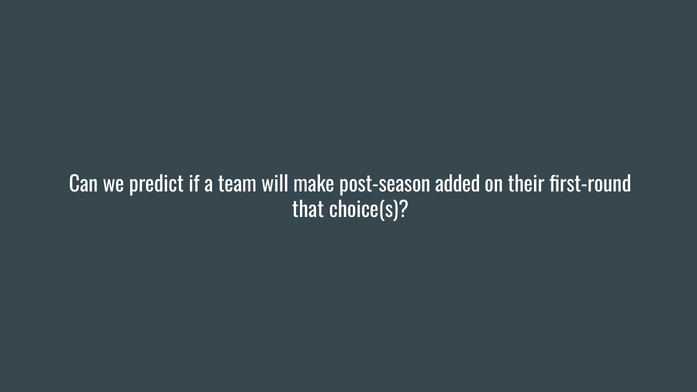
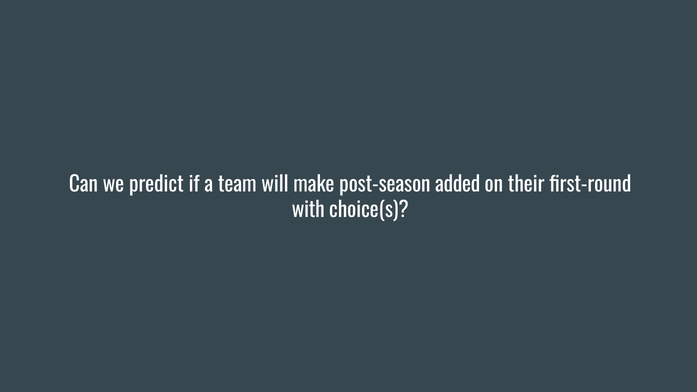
that: that -> with
